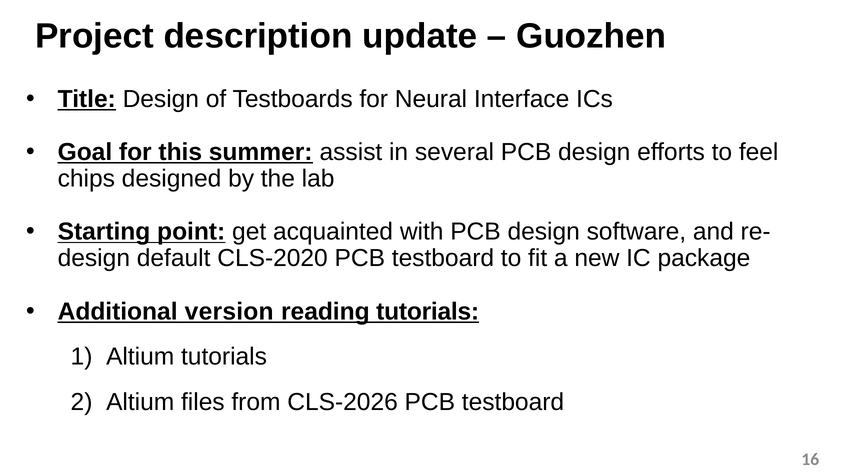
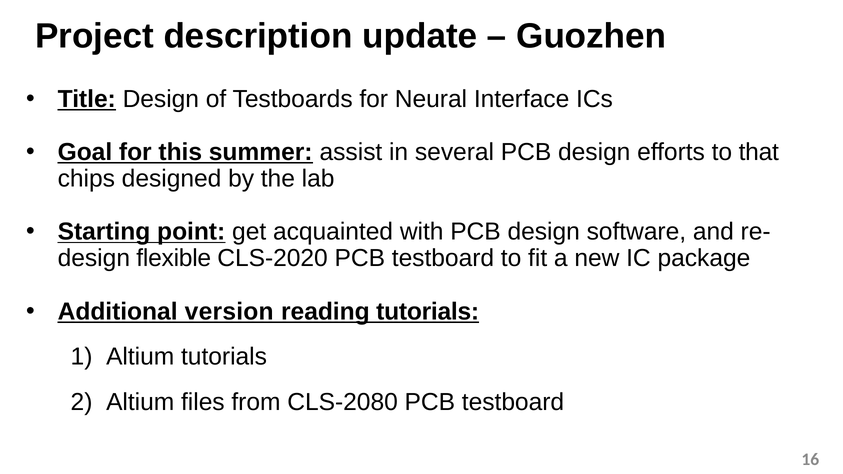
feel: feel -> that
default: default -> flexible
CLS-2026: CLS-2026 -> CLS-2080
